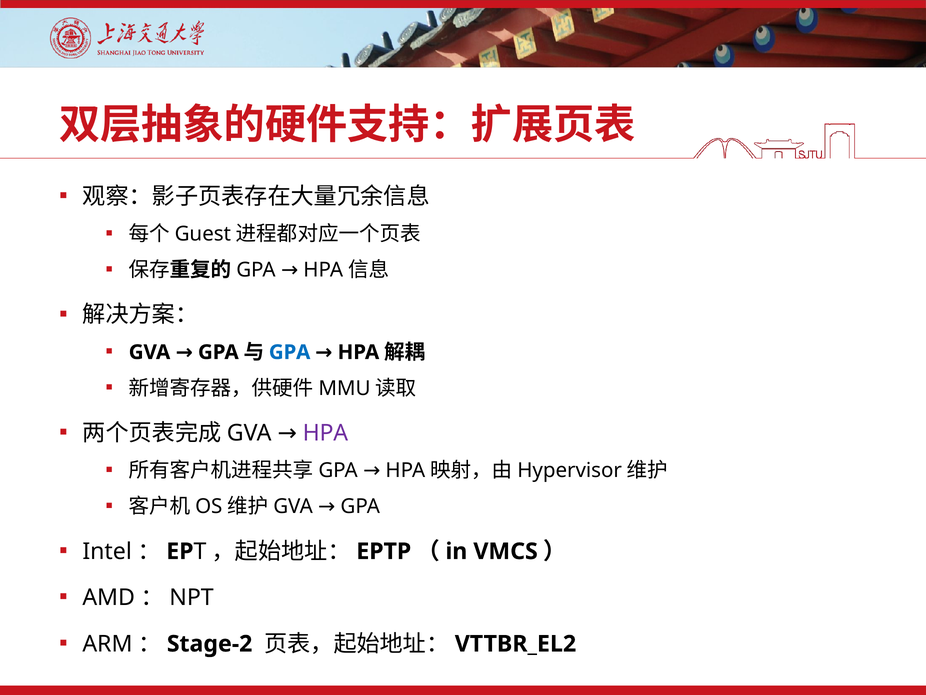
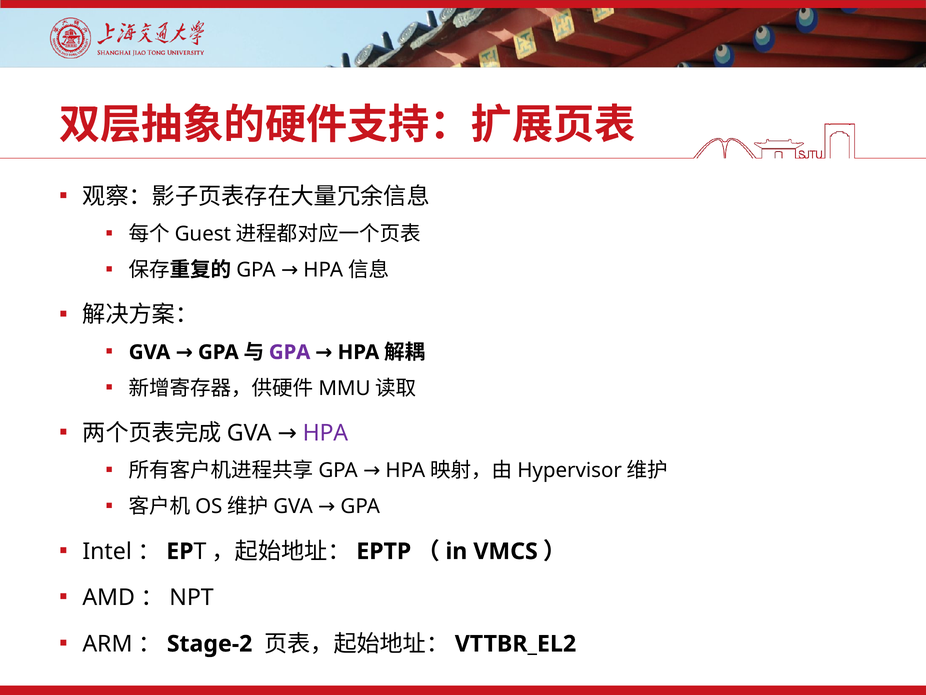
GPA at (290, 352) colour: blue -> purple
